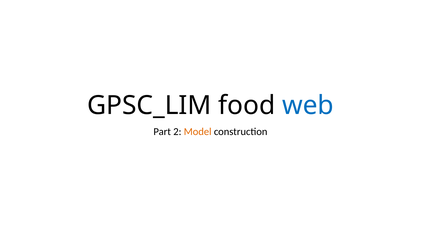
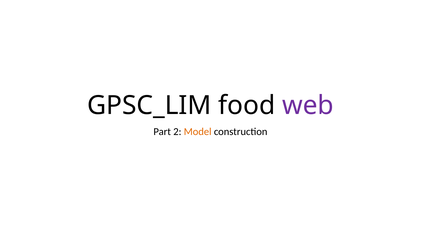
web colour: blue -> purple
